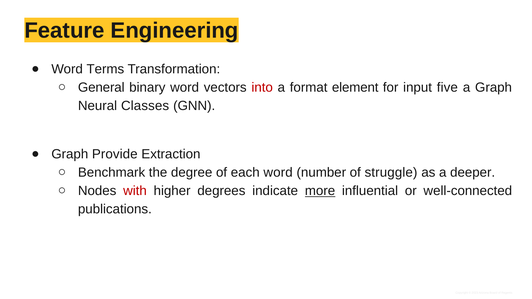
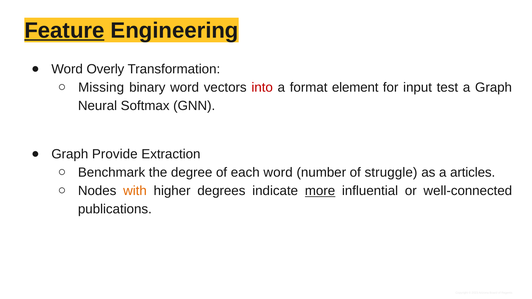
Feature underline: none -> present
Terms: Terms -> Overly
General: General -> Missing
five: five -> test
Classes: Classes -> Softmax
deeper: deeper -> articles
with colour: red -> orange
